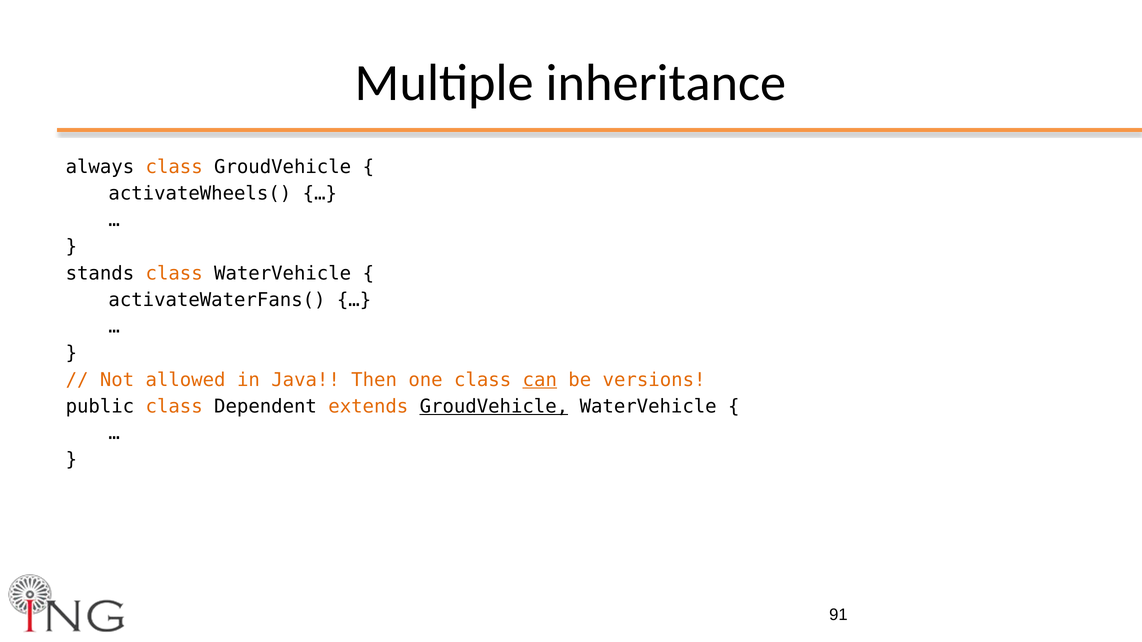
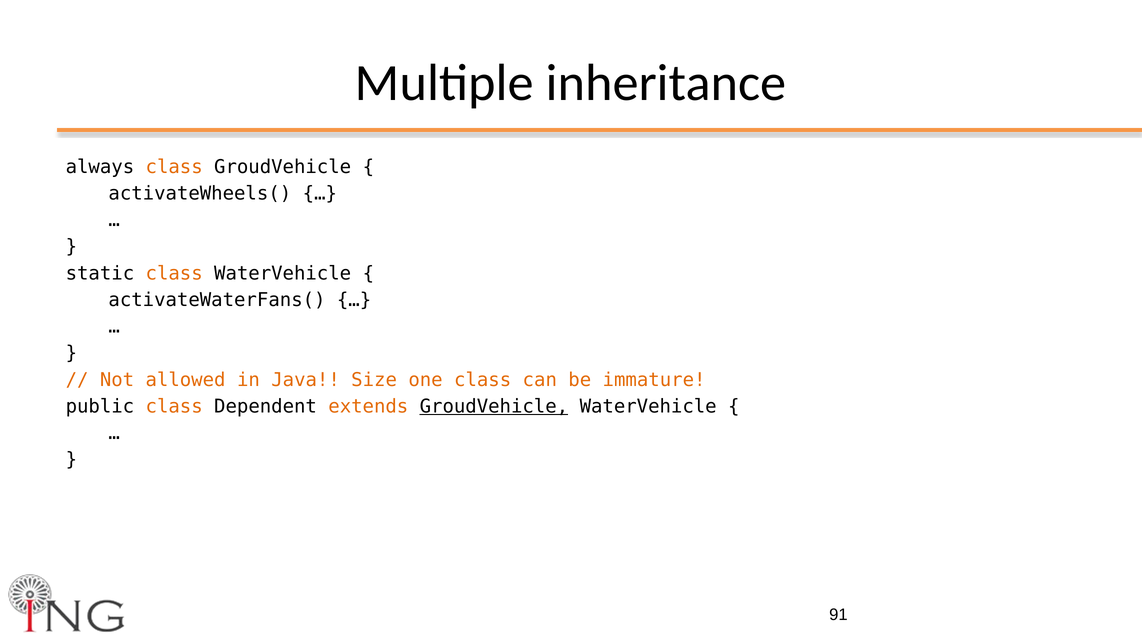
stands: stands -> static
Then: Then -> Size
can underline: present -> none
versions: versions -> immature
